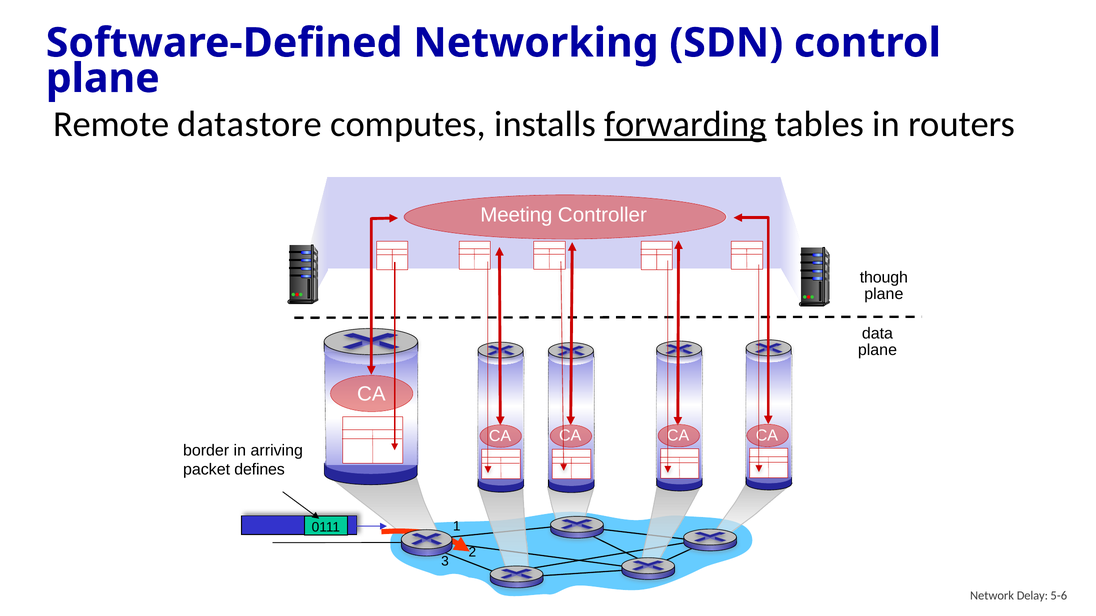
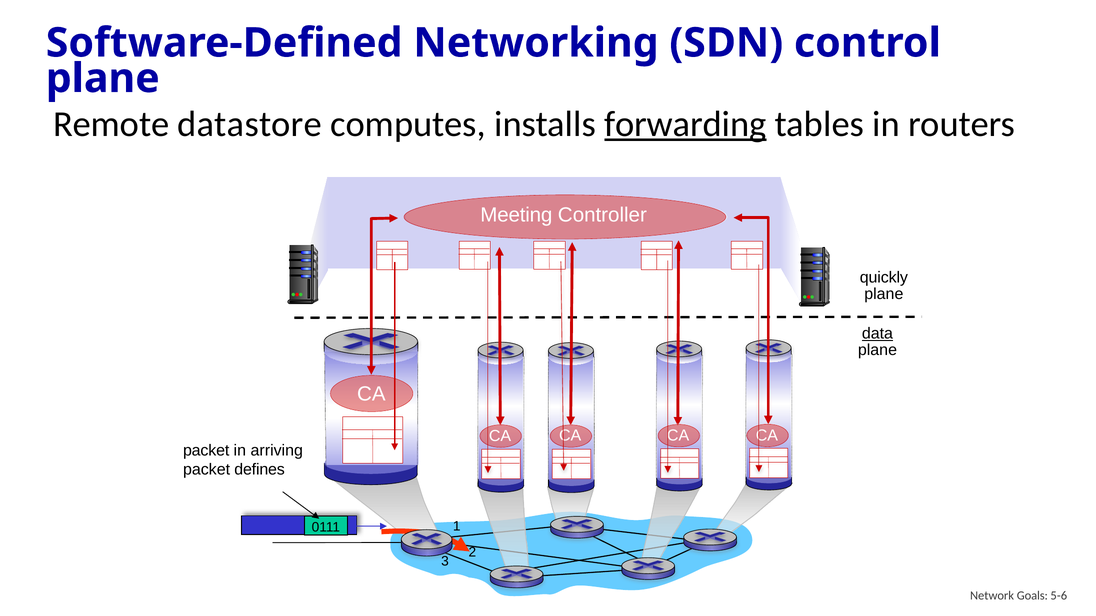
though: though -> quickly
data underline: none -> present
border at (206, 451): border -> packet
Delay: Delay -> Goals
